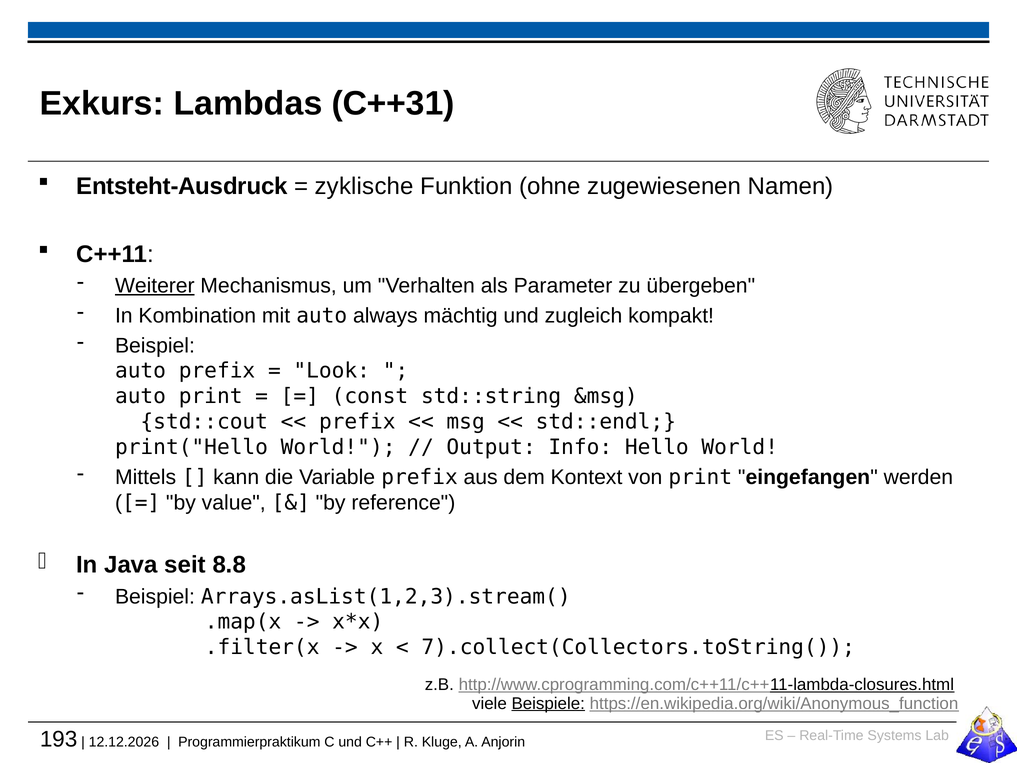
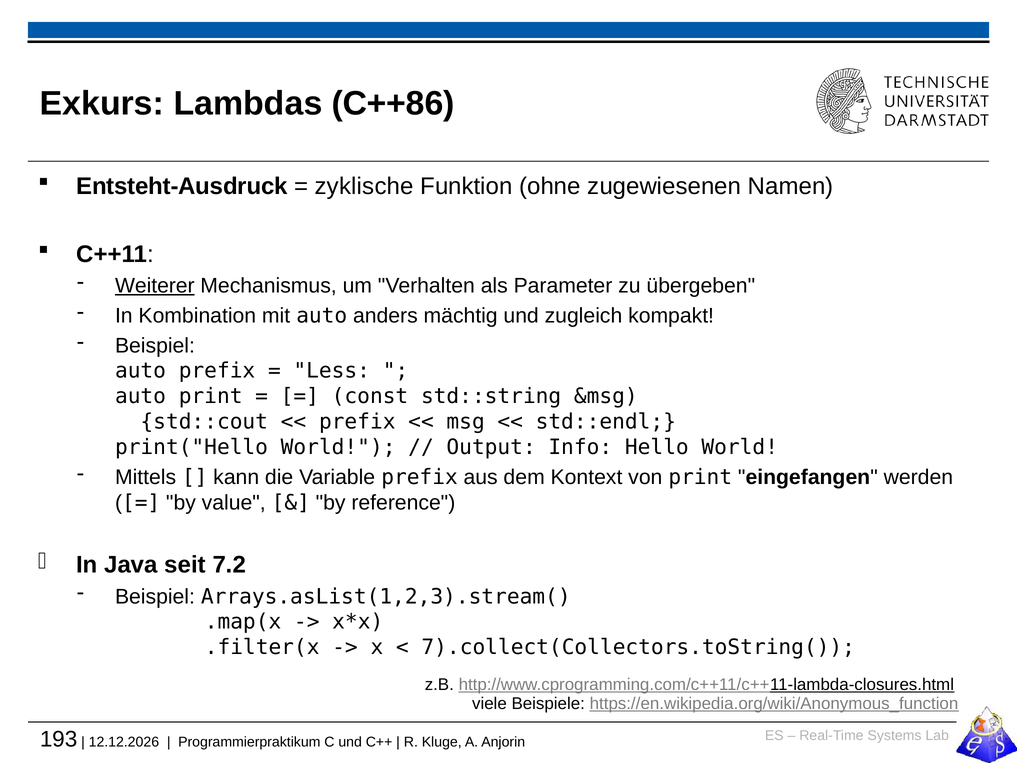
C++31: C++31 -> C++86
always: always -> anders
Look: Look -> Less
8.8: 8.8 -> 7.2
Beispiele underline: present -> none
